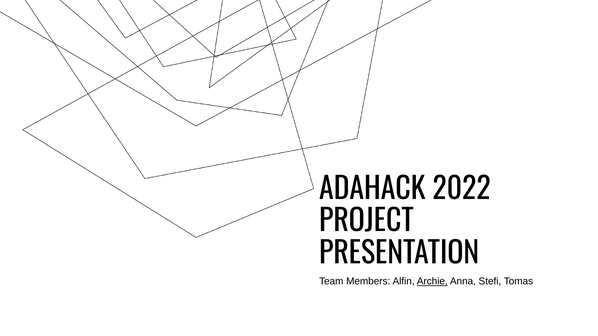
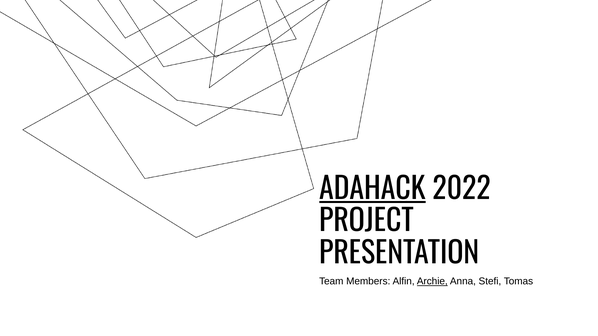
ADAHACK underline: none -> present
